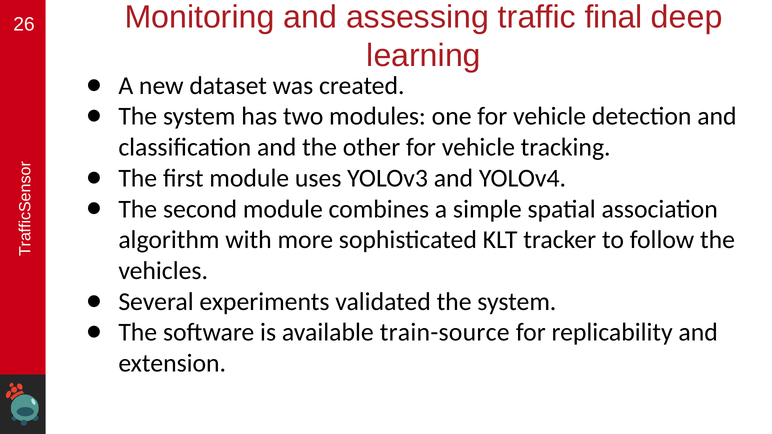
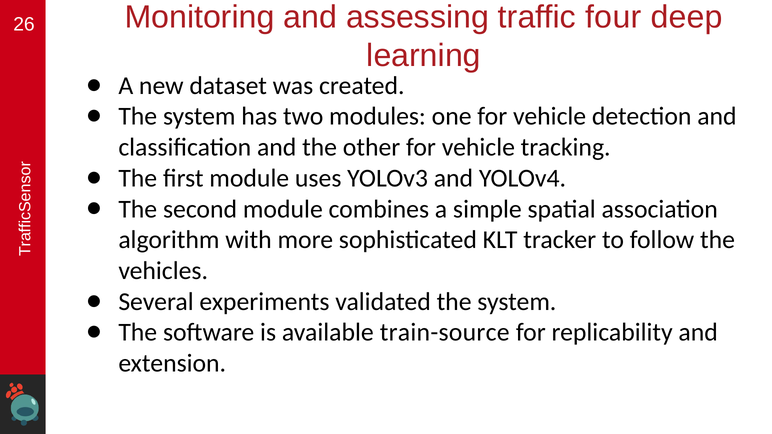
final: final -> four
